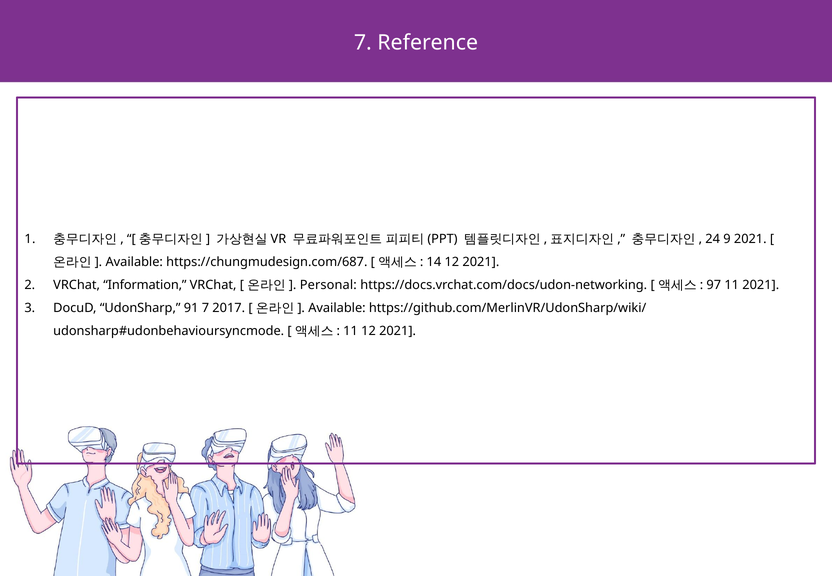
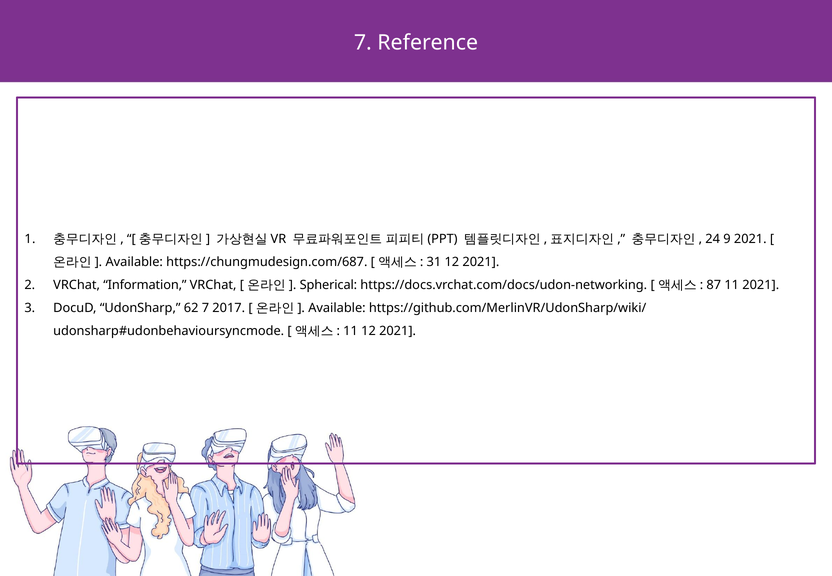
14: 14 -> 31
Personal: Personal -> Spherical
97: 97 -> 87
91: 91 -> 62
